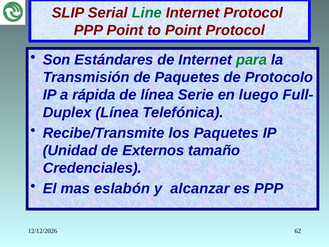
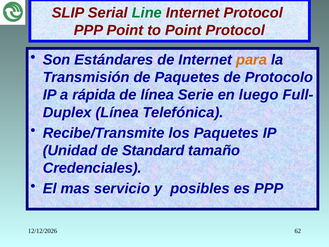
para colour: green -> orange
Externos: Externos -> Standard
eslabón: eslabón -> servicio
alcanzar: alcanzar -> posibles
